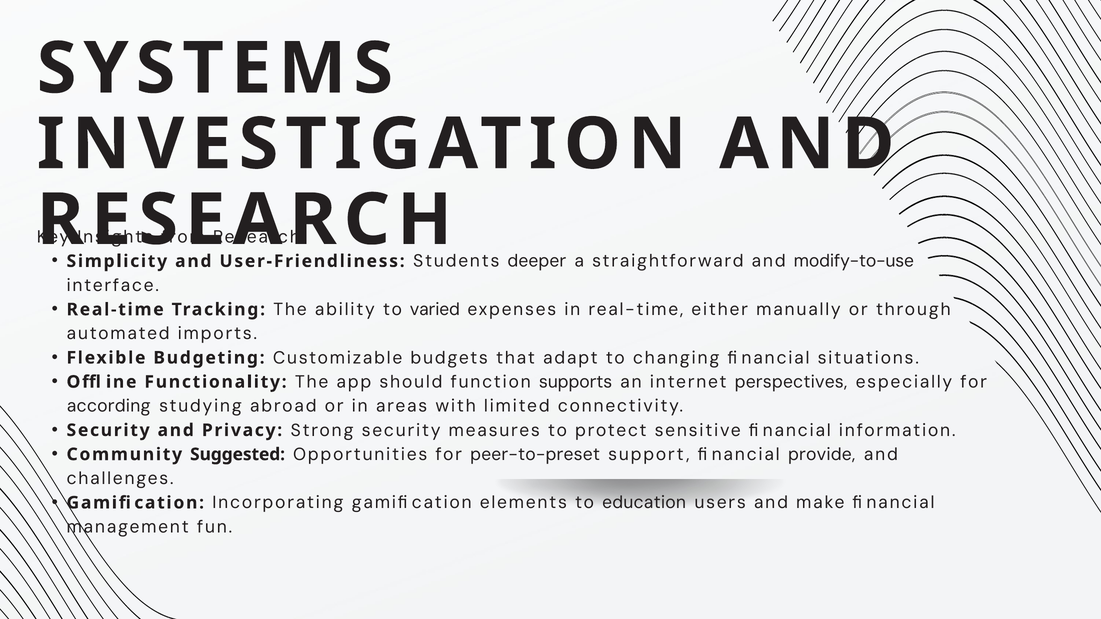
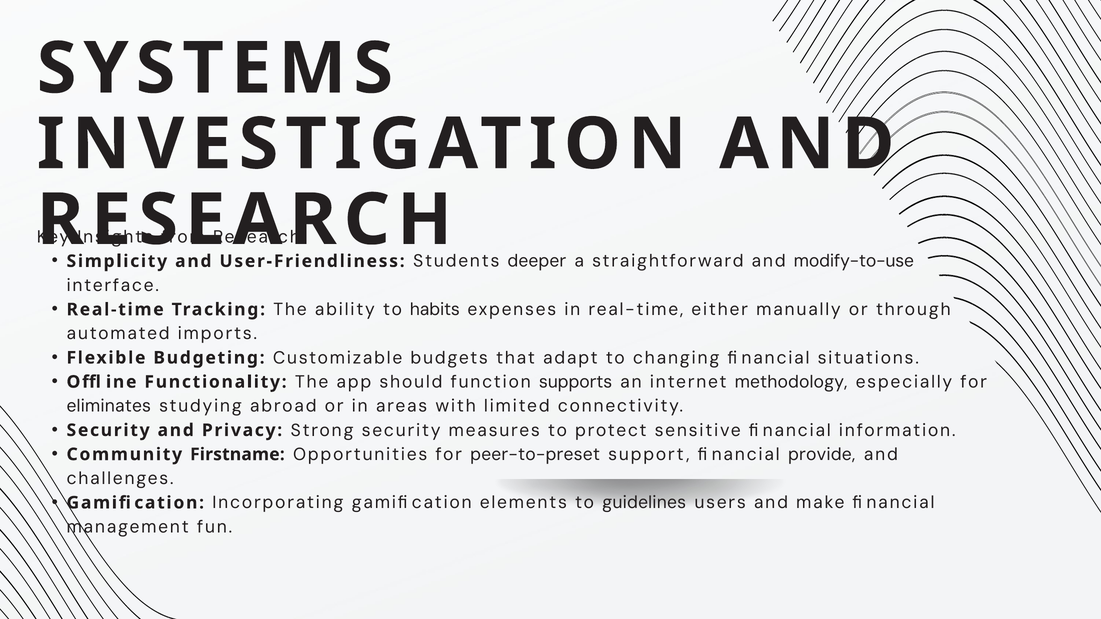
varied: varied -> habits
perspectives: perspectives -> methodology
according: according -> eliminates
Suggested: Suggested -> Firstname
education: education -> guidelines
